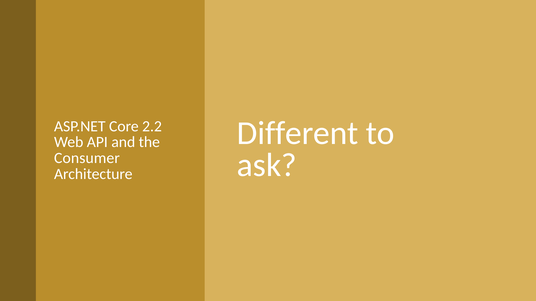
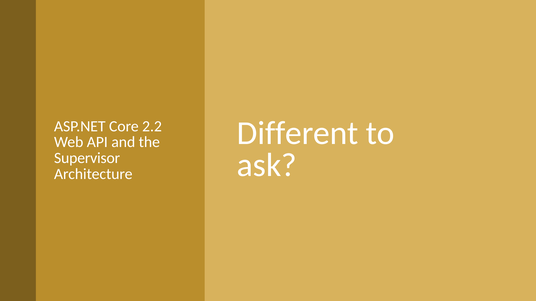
Consumer: Consumer -> Supervisor
